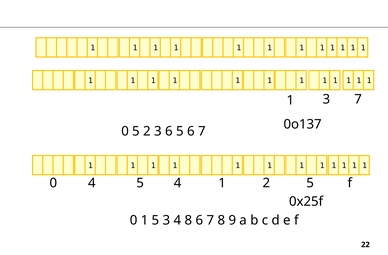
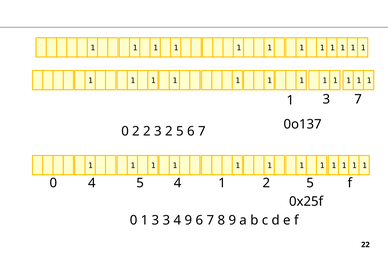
0 5: 5 -> 2
3 6: 6 -> 2
1 5: 5 -> 3
4 8: 8 -> 9
